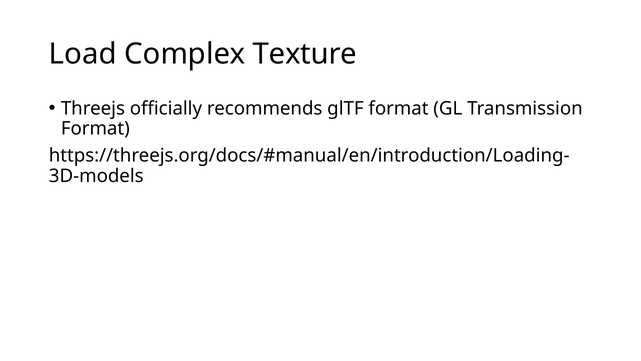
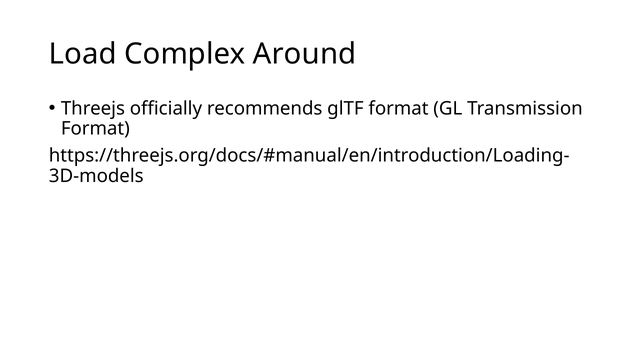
Texture: Texture -> Around
